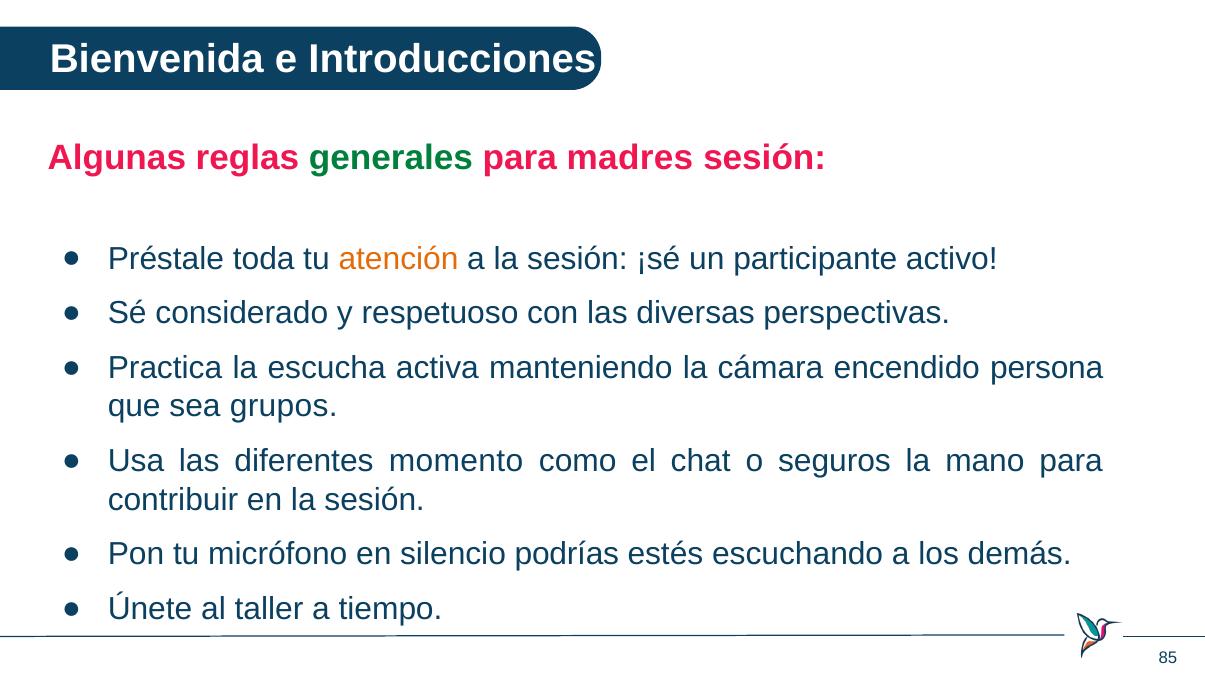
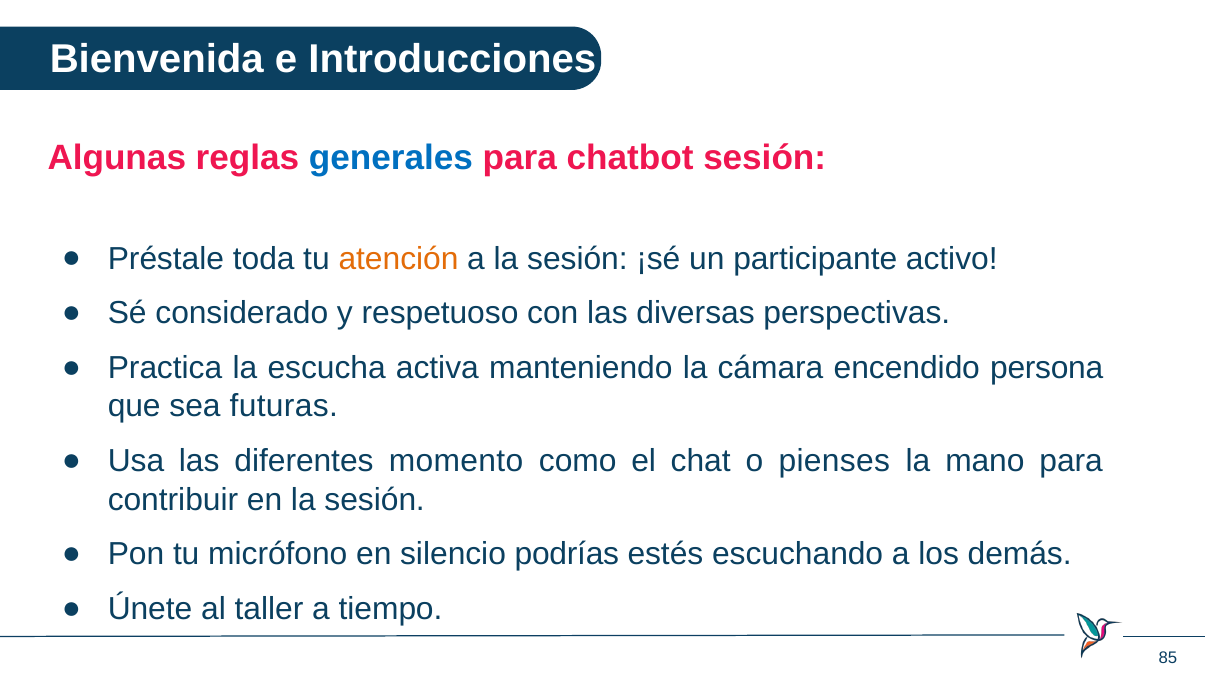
generales colour: green -> blue
madres: madres -> chatbot
grupos: grupos -> futuras
seguros: seguros -> pienses
